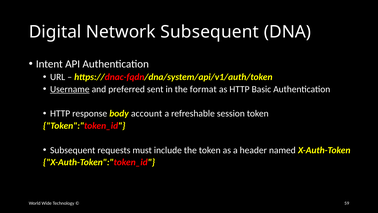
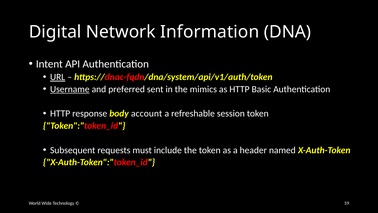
Network Subsequent: Subsequent -> Information
URL underline: none -> present
format: format -> mimics
